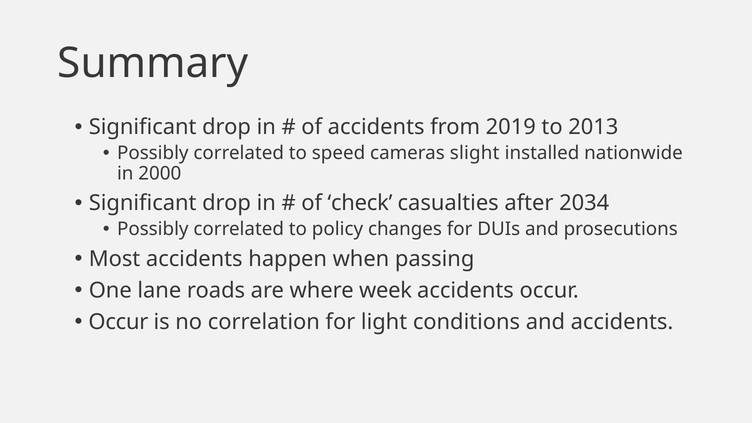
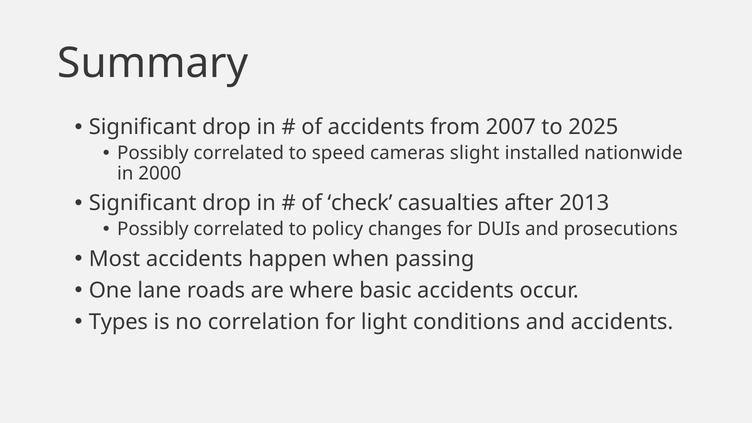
2019: 2019 -> 2007
2013: 2013 -> 2025
2034: 2034 -> 2013
week: week -> basic
Occur at (118, 322): Occur -> Types
